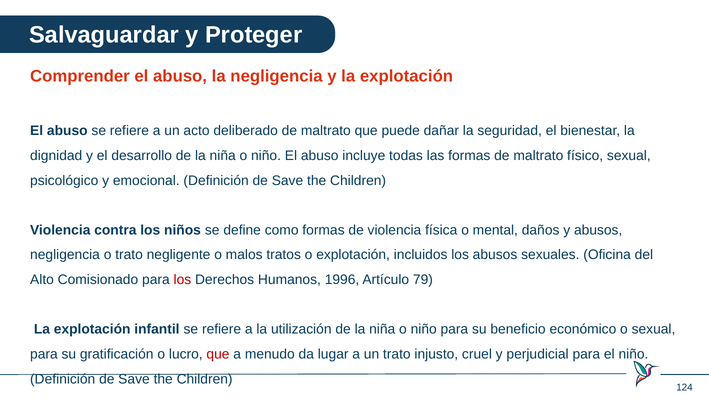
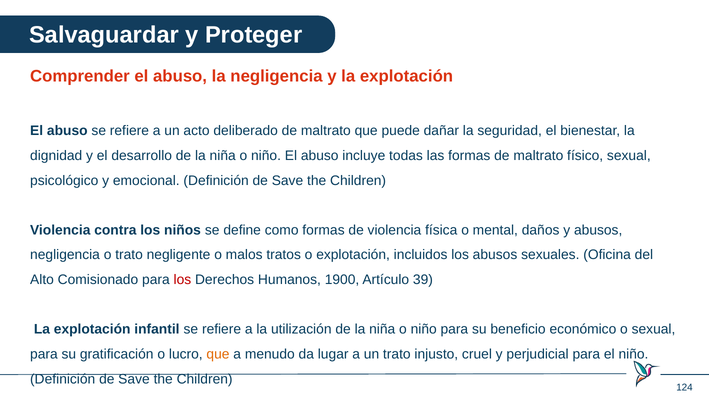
1996: 1996 -> 1900
79: 79 -> 39
que at (218, 354) colour: red -> orange
